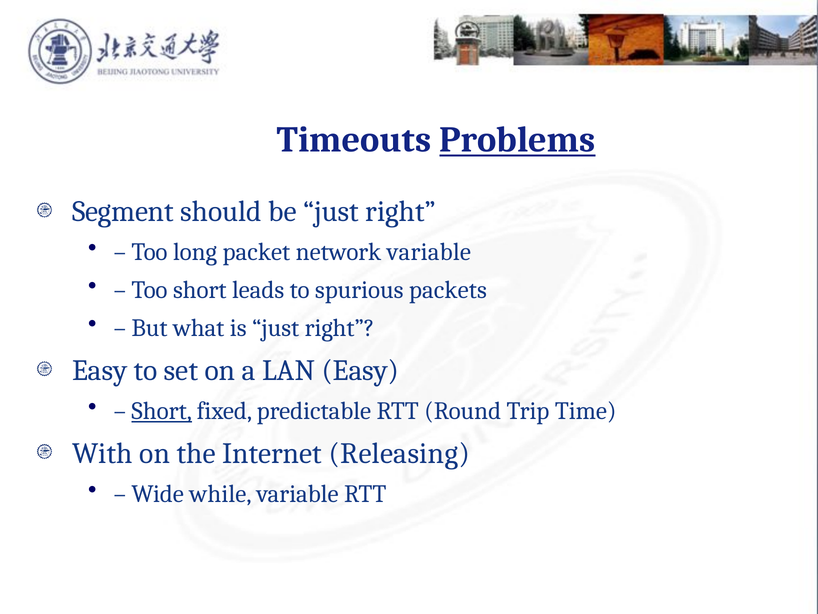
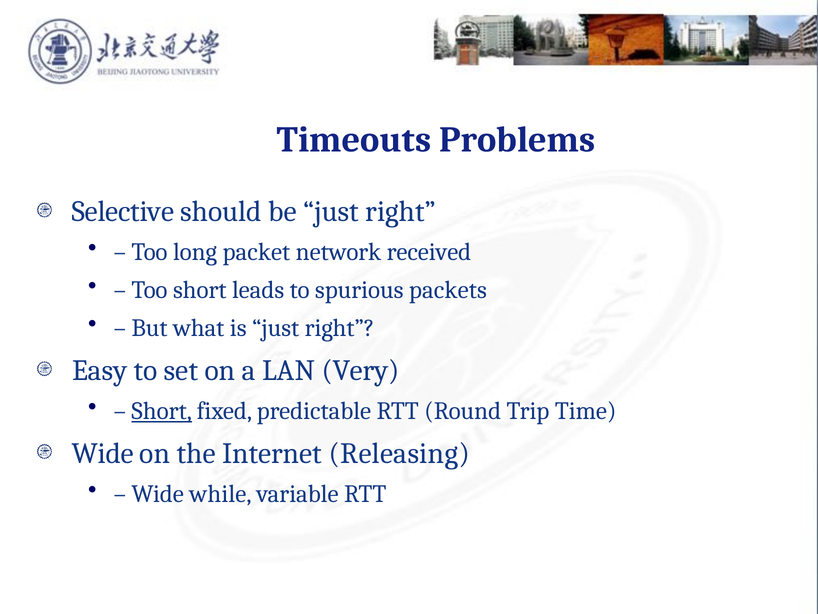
Problems underline: present -> none
Segment: Segment -> Selective
network variable: variable -> received
LAN Easy: Easy -> Very
With at (102, 453): With -> Wide
